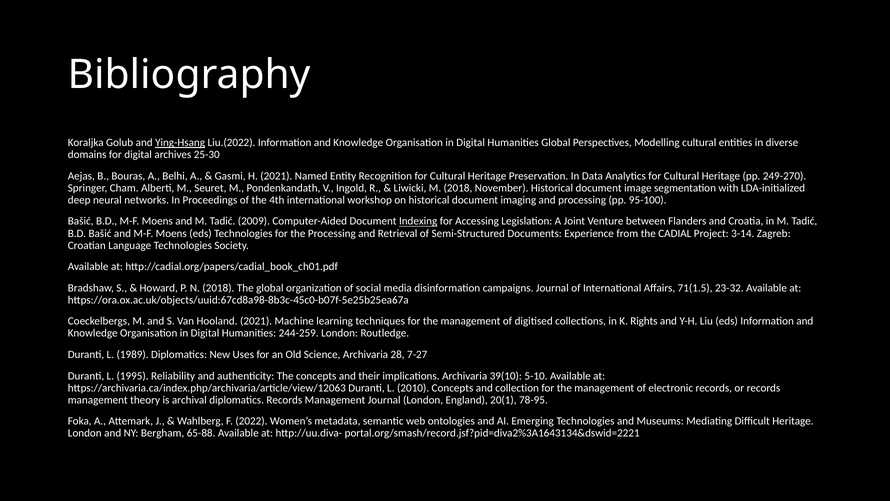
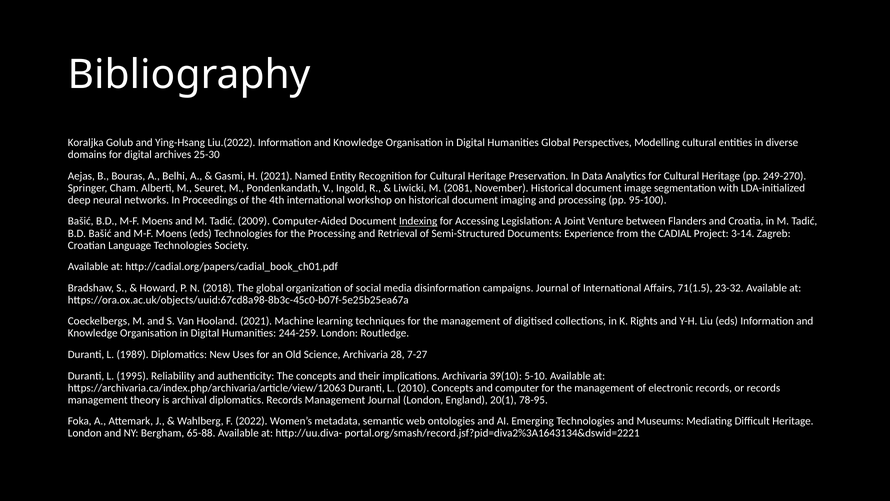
Ying-Hsang underline: present -> none
M 2018: 2018 -> 2081
collection: collection -> computer
